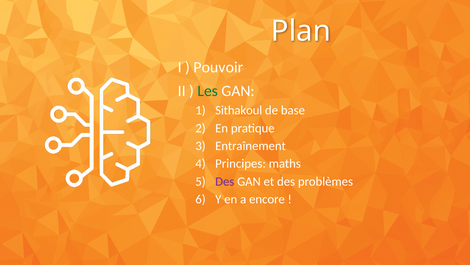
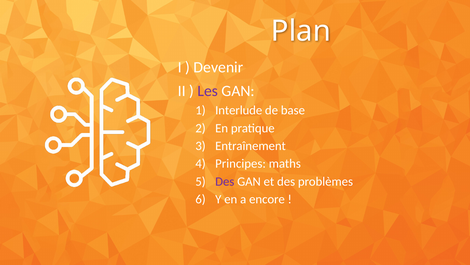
Pouvoir: Pouvoir -> Devenir
Les colour: green -> purple
Sithakoul: Sithakoul -> Interlude
